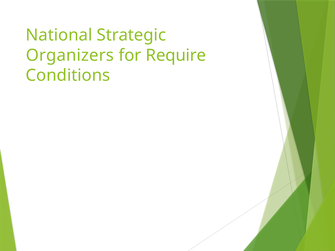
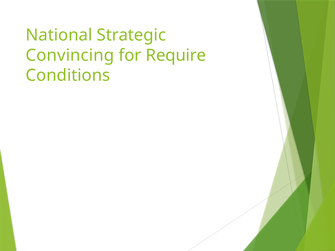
Organizers: Organizers -> Convincing
